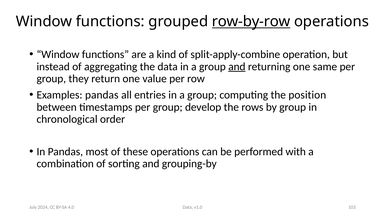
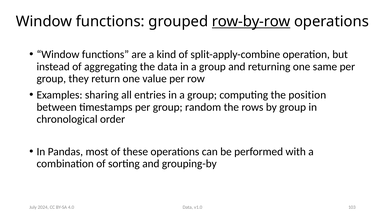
and at (237, 66) underline: present -> none
Examples pandas: pandas -> sharing
develop: develop -> random
